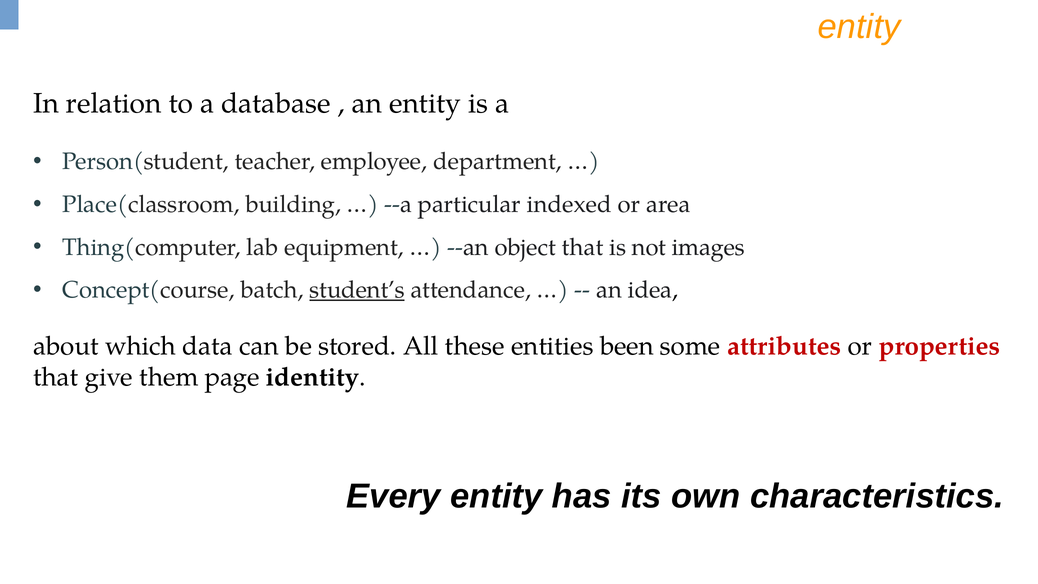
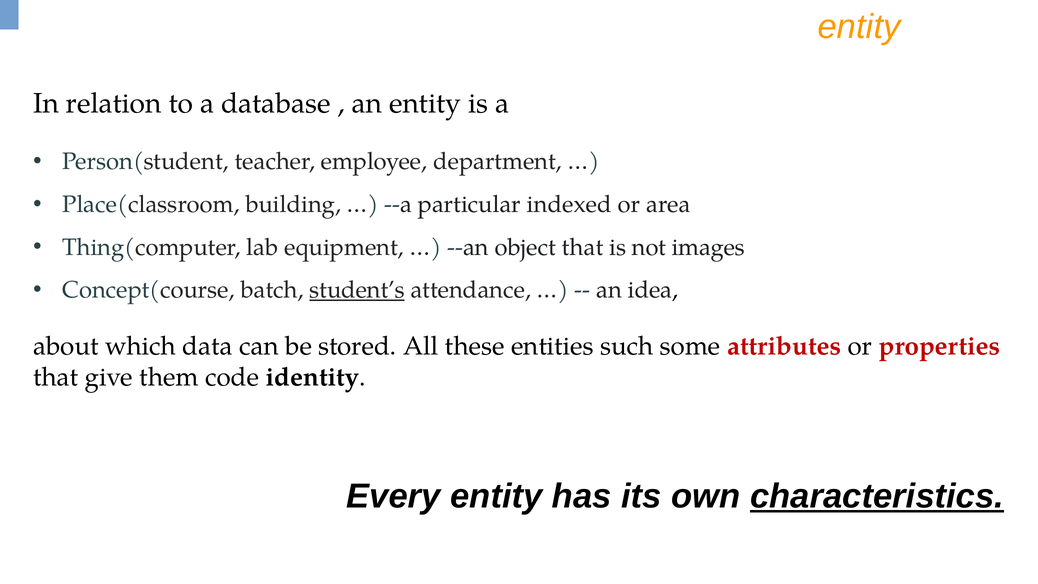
been: been -> such
page: page -> code
characteristics underline: none -> present
